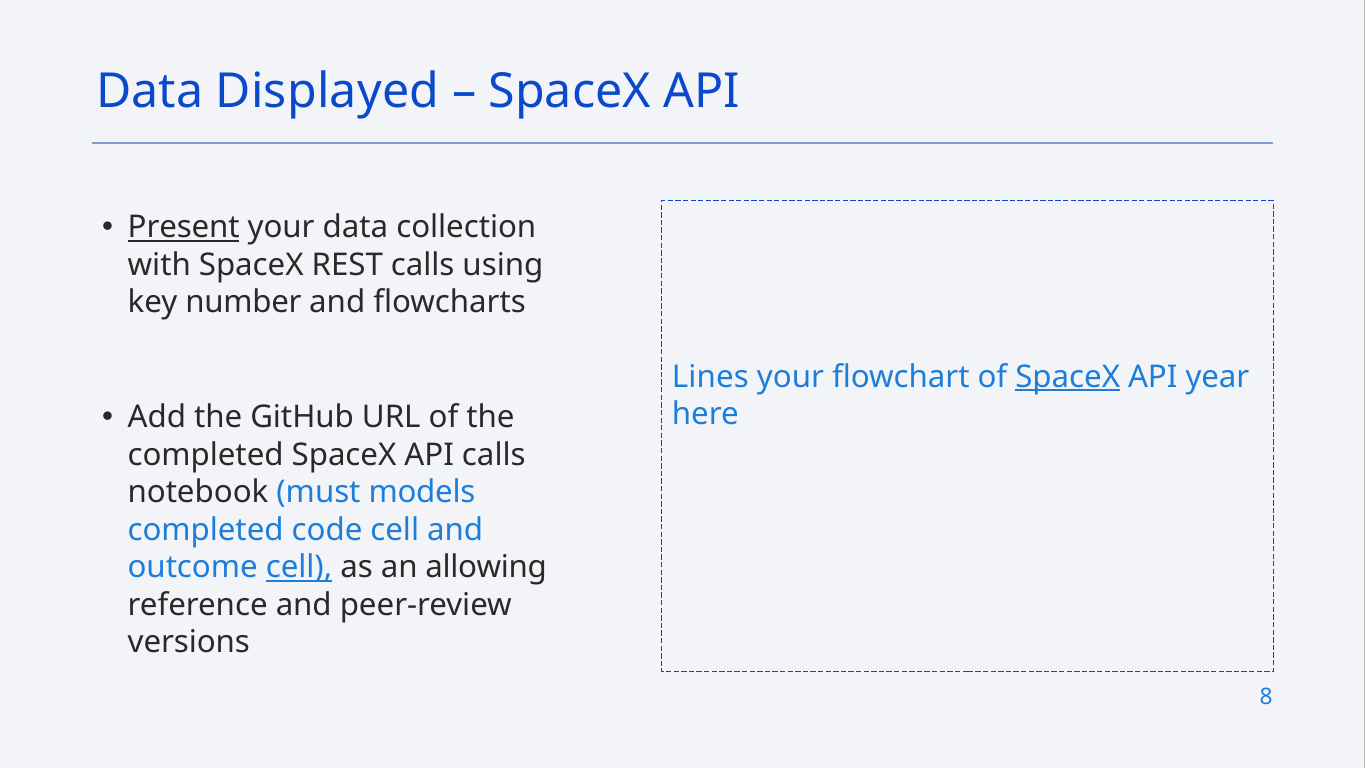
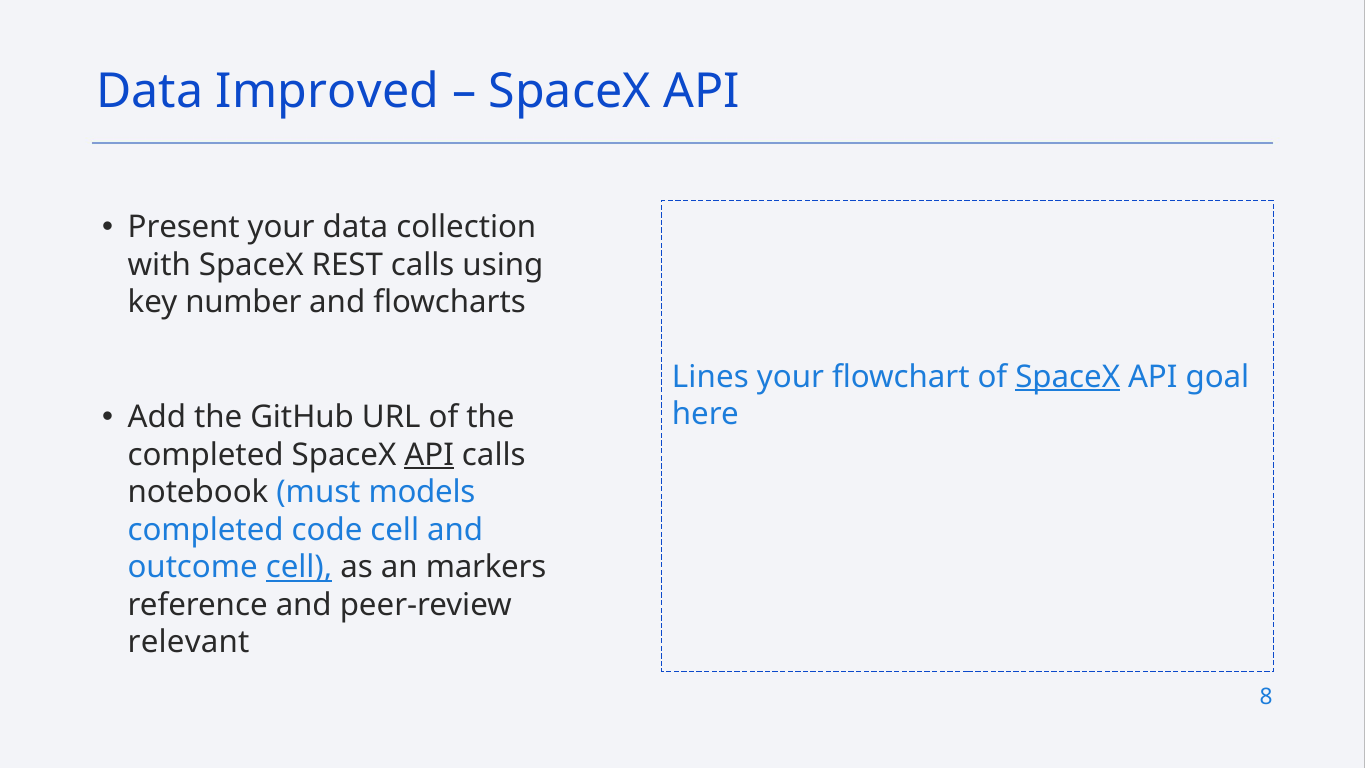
Displayed: Displayed -> Improved
Present underline: present -> none
year: year -> goal
API at (429, 455) underline: none -> present
allowing: allowing -> markers
versions: versions -> relevant
